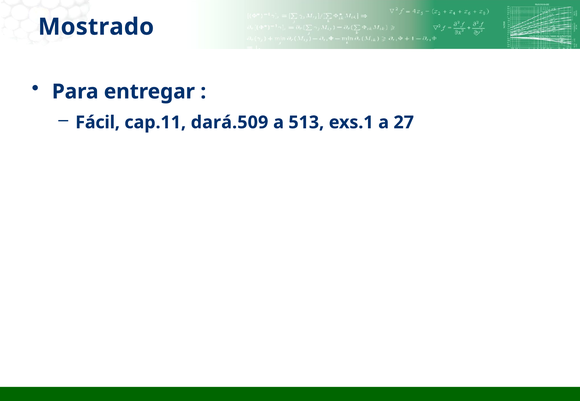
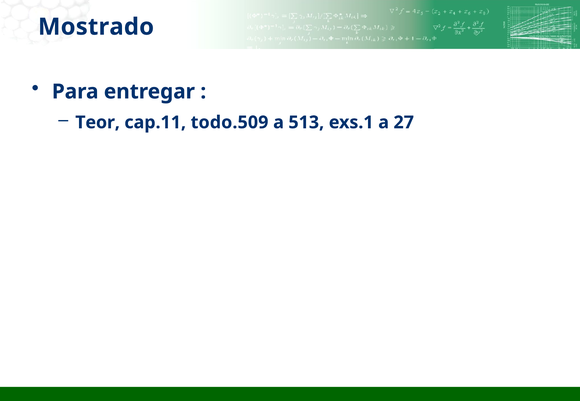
Fácil: Fácil -> Teor
dará.509: dará.509 -> todo.509
